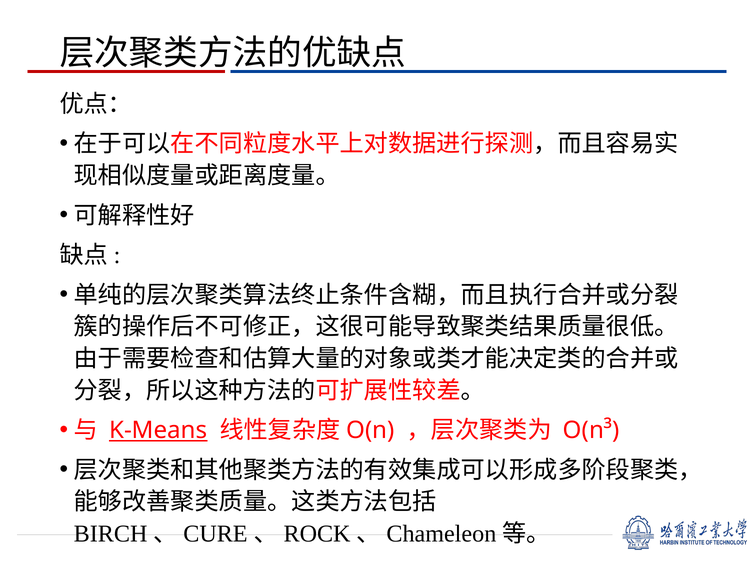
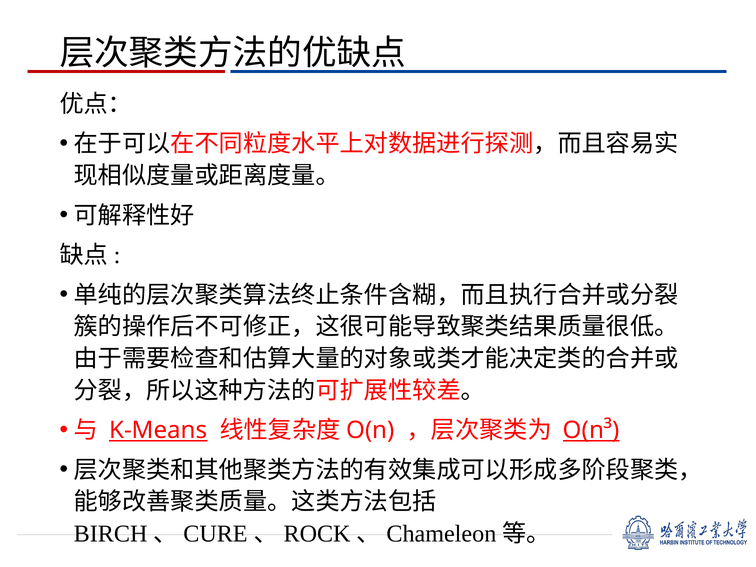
O(n³ underline: none -> present
